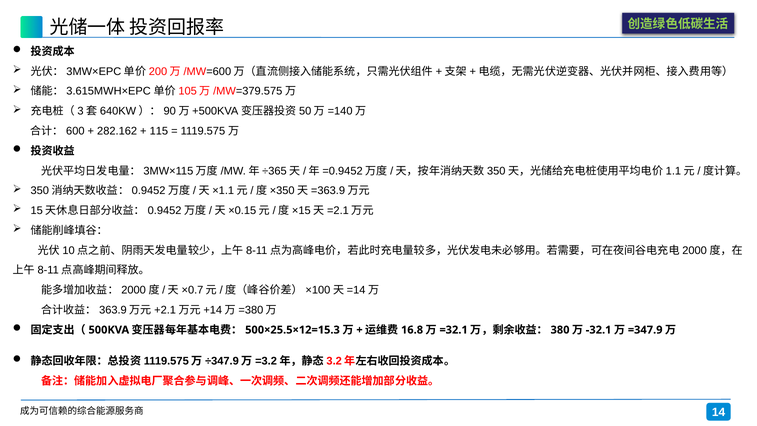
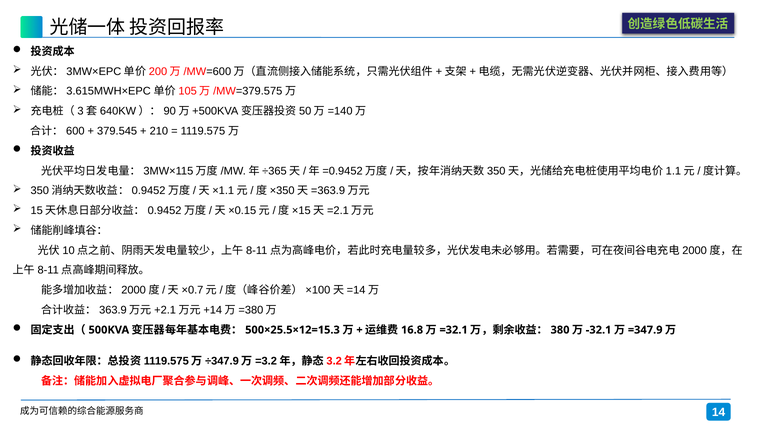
282.162: 282.162 -> 379.545
115: 115 -> 210
